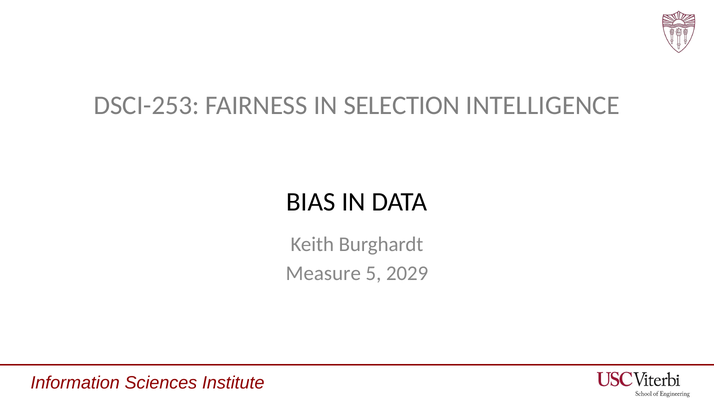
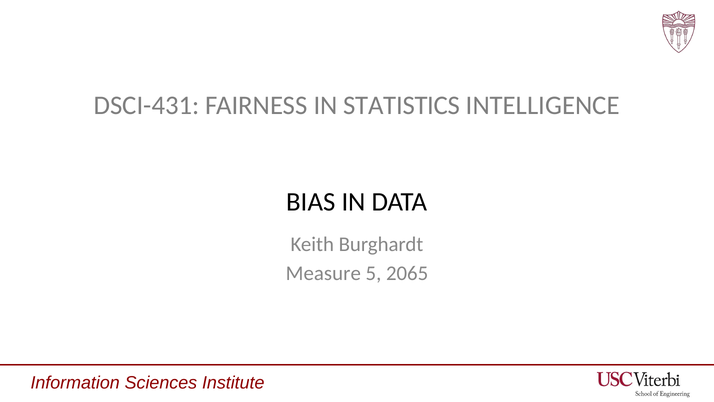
DSCI-253: DSCI-253 -> DSCI-431
SELECTION: SELECTION -> STATISTICS
2029: 2029 -> 2065
